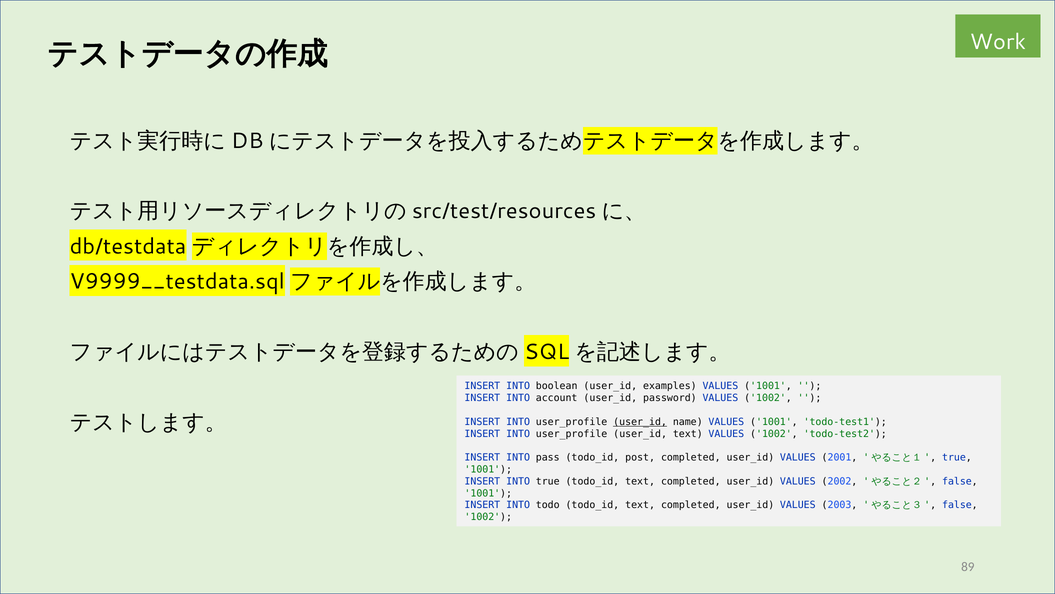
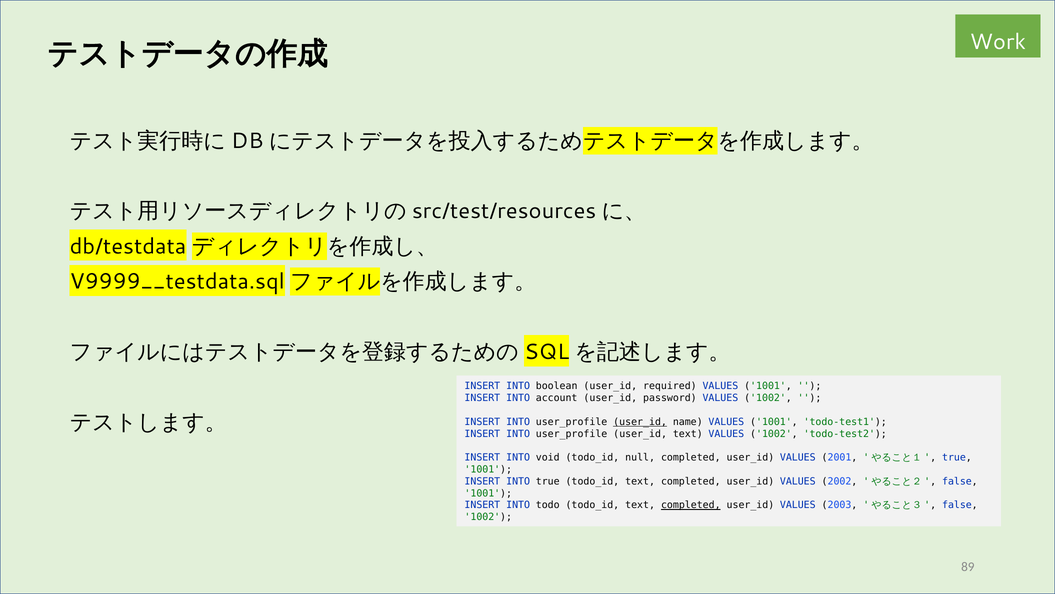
examples: examples -> required
pass: pass -> void
post: post -> null
completed at (691, 505) underline: none -> present
